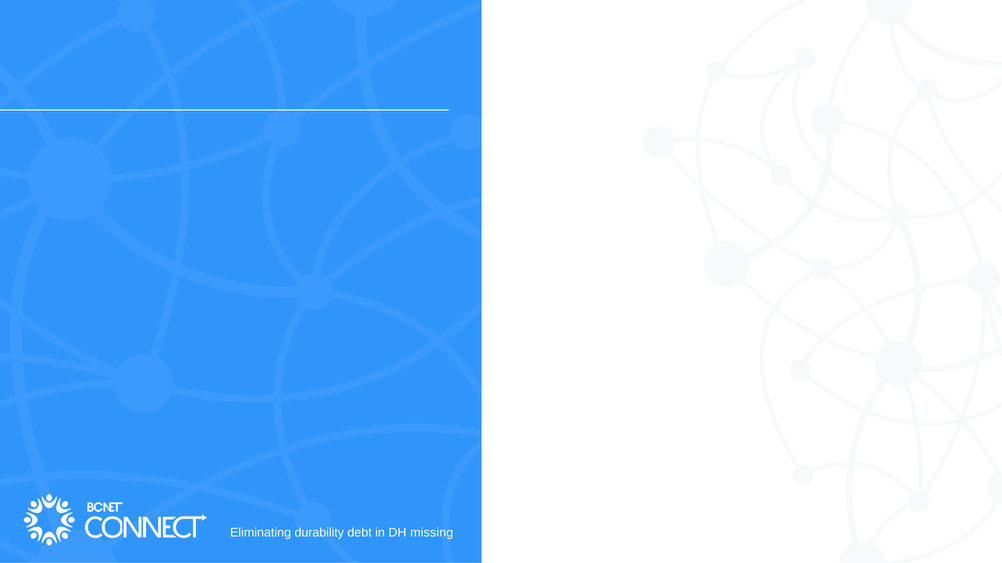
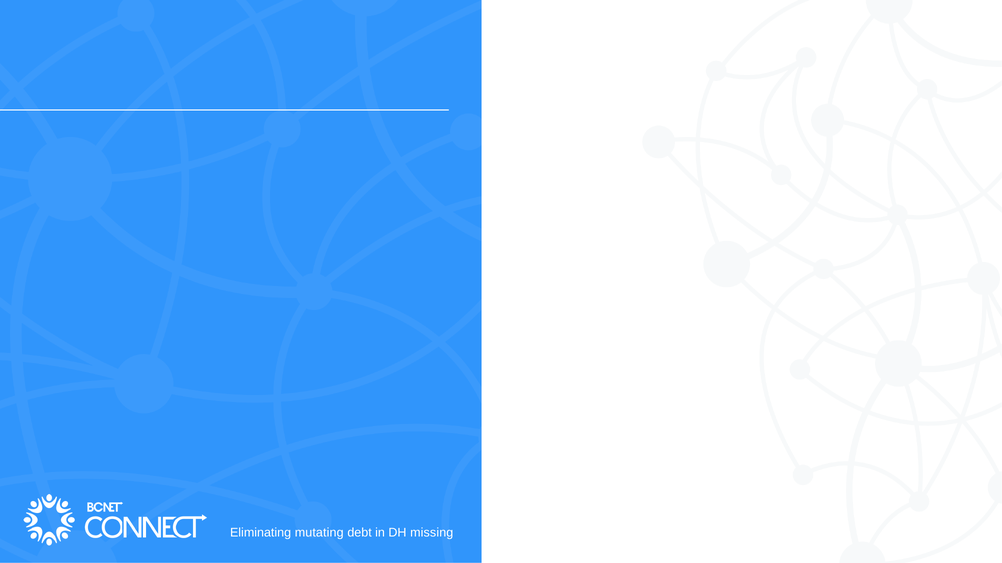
durability: durability -> mutating
